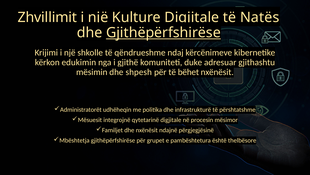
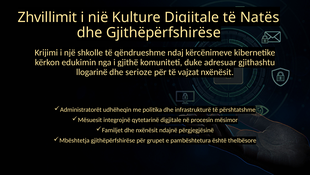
Gjithëpërfshirëse at (163, 33) underline: present -> none
mësimin: mësimin -> llogarinë
shpesh: shpesh -> serioze
bëhet: bëhet -> vajzat
